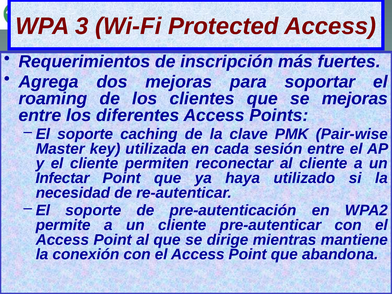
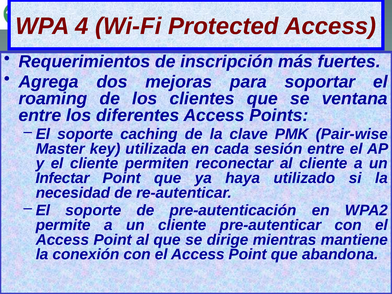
3: 3 -> 4
se mejoras: mejoras -> ventana
